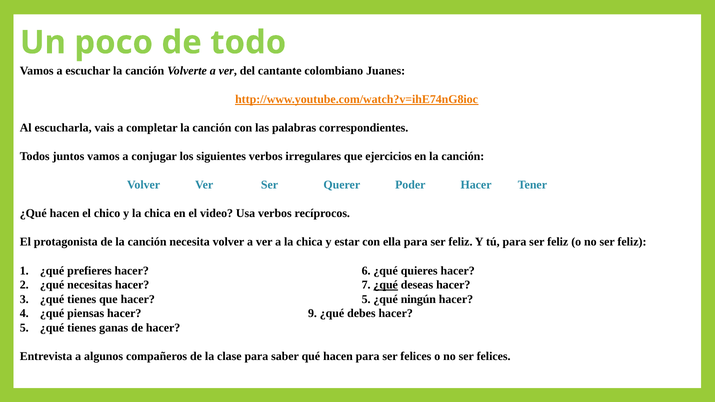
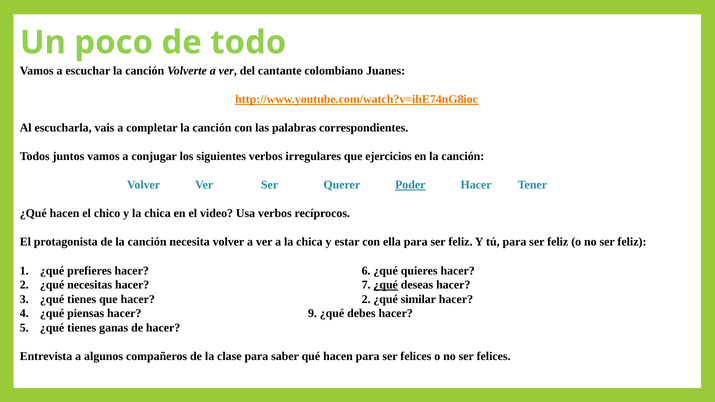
Poder underline: none -> present
que hacer 5: 5 -> 2
ningún: ningún -> similar
